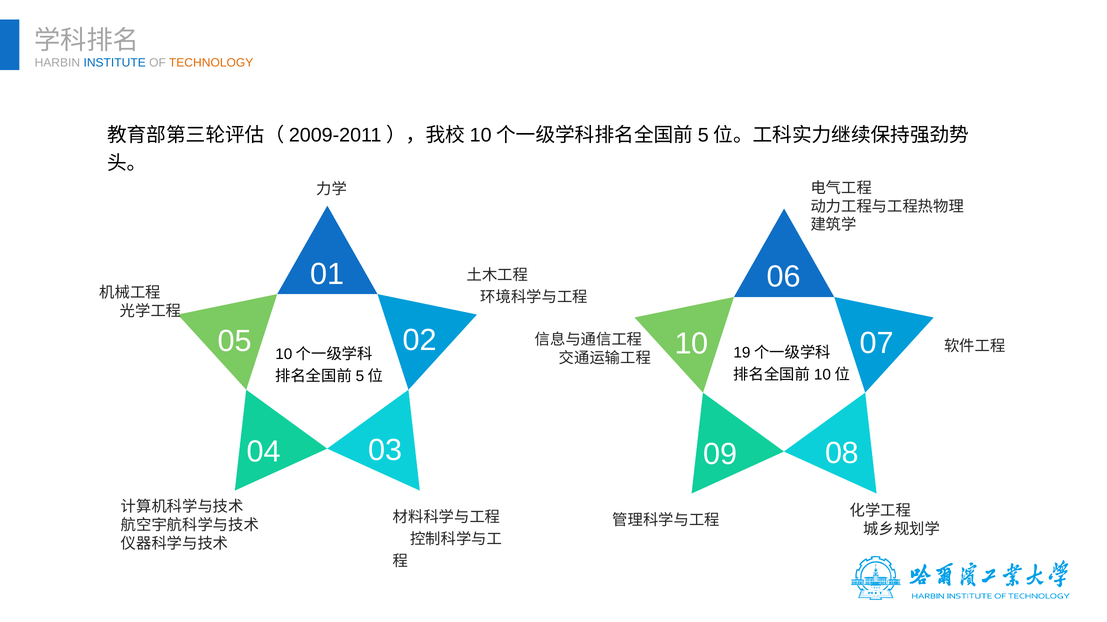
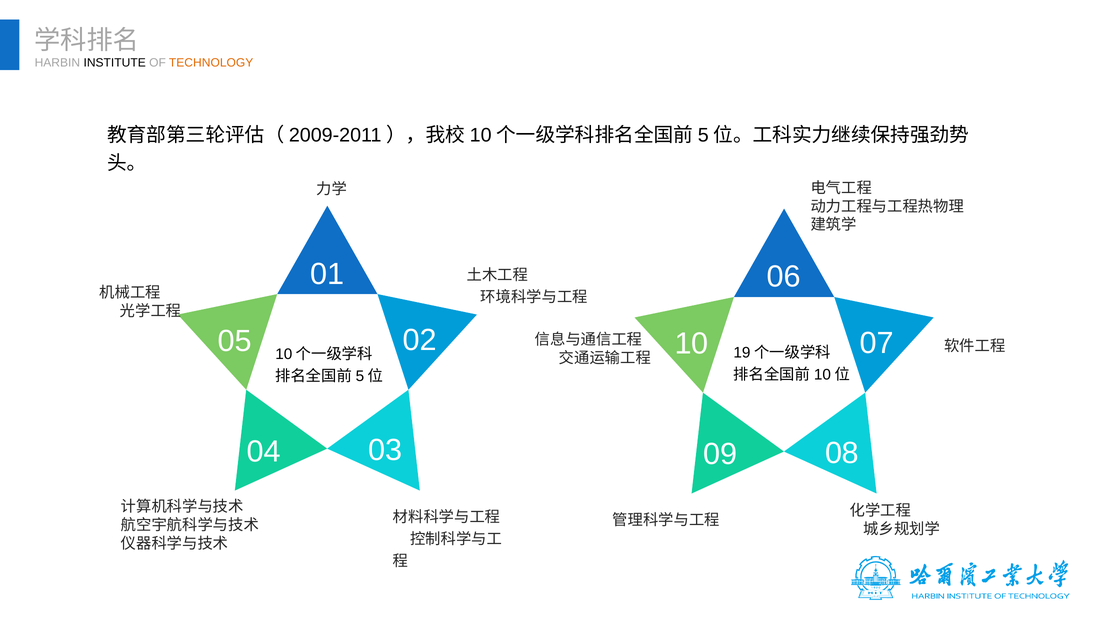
INSTITUTE colour: blue -> black
